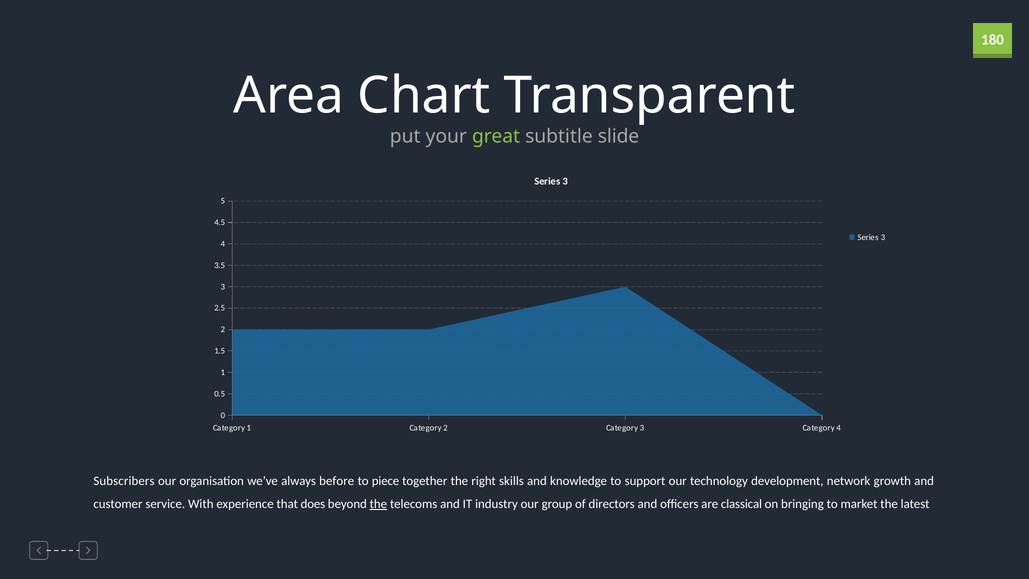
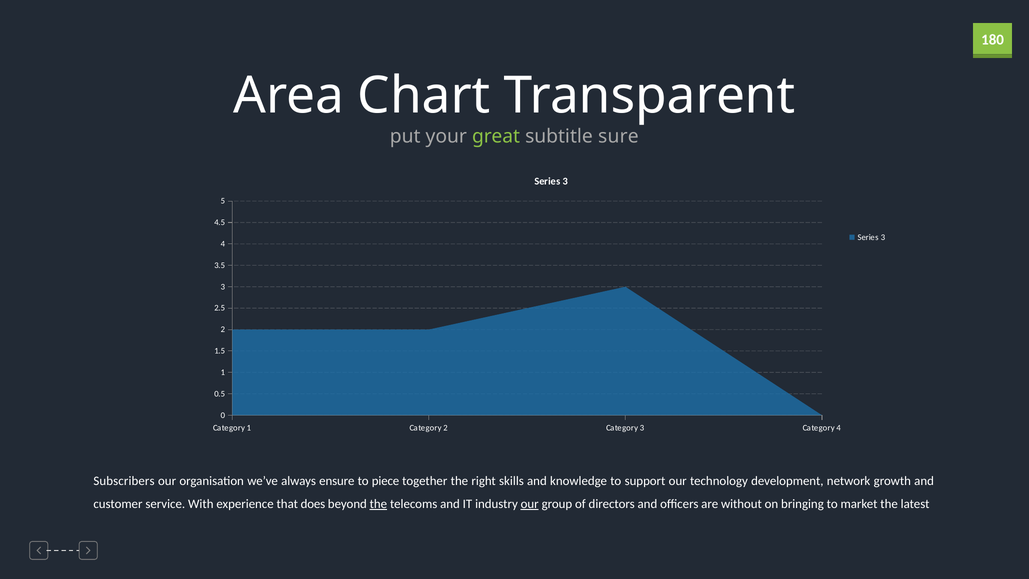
slide: slide -> sure
before: before -> ensure
our at (530, 504) underline: none -> present
classical: classical -> without
